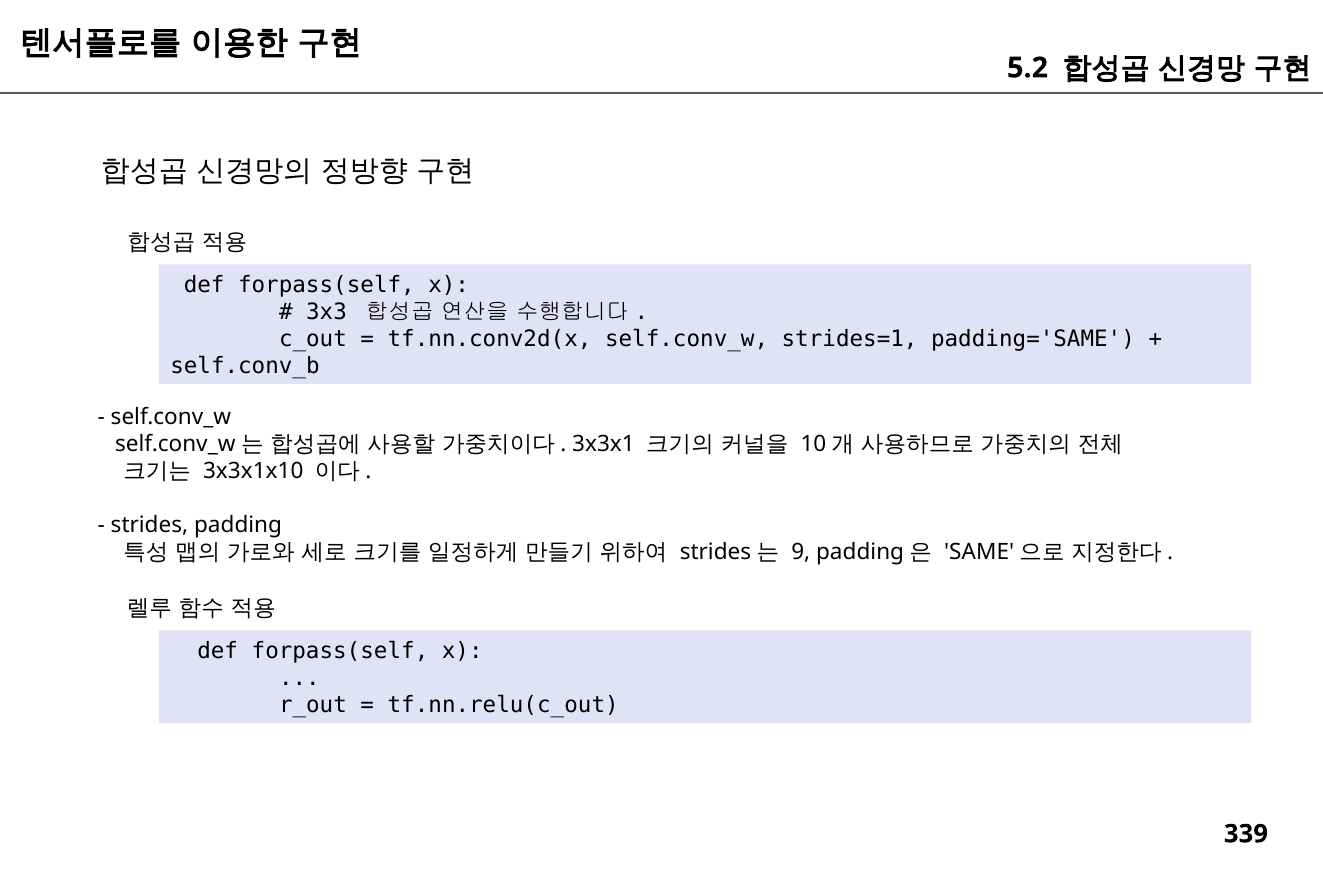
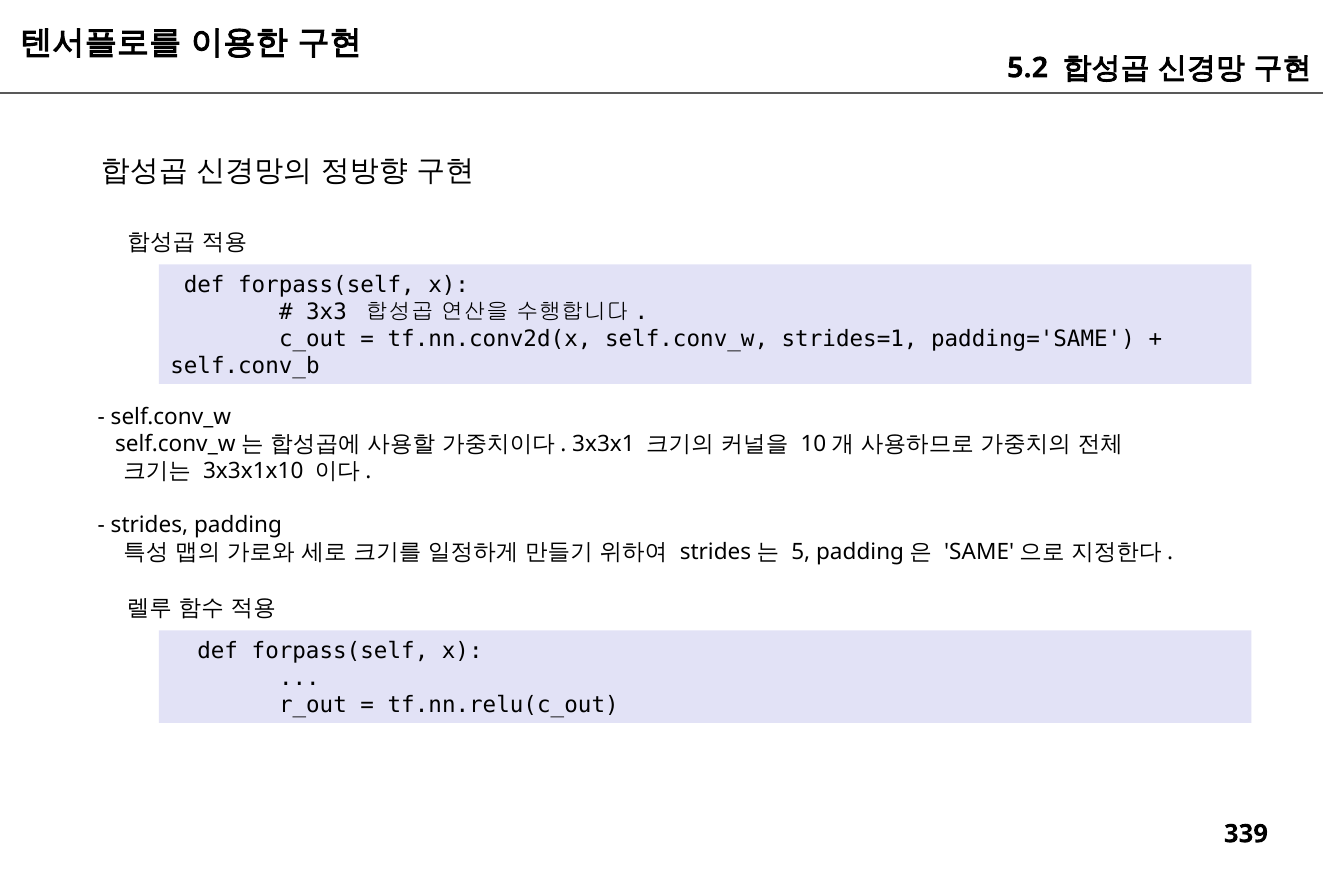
9: 9 -> 5
